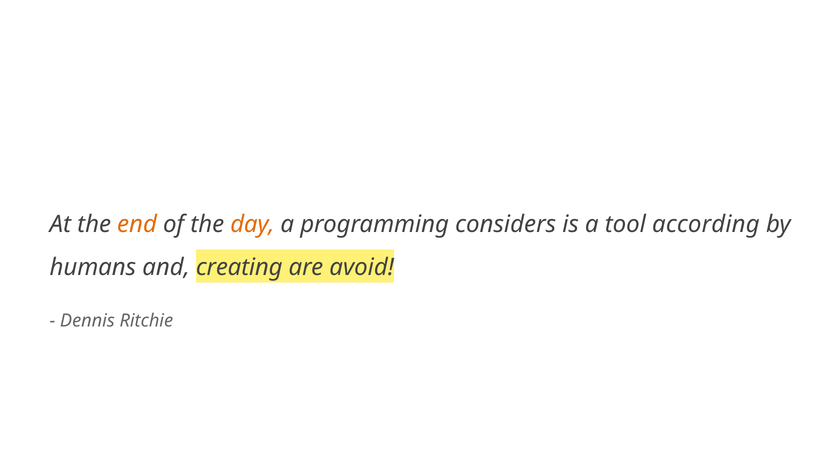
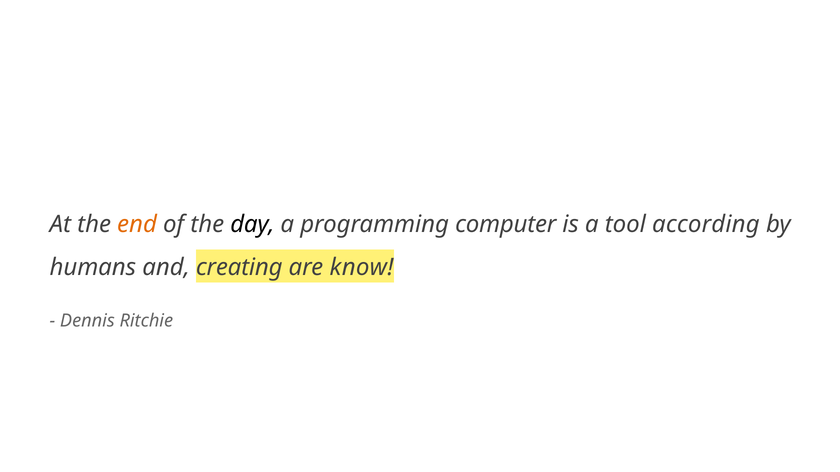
day colour: orange -> black
considers: considers -> computer
avoid: avoid -> know
